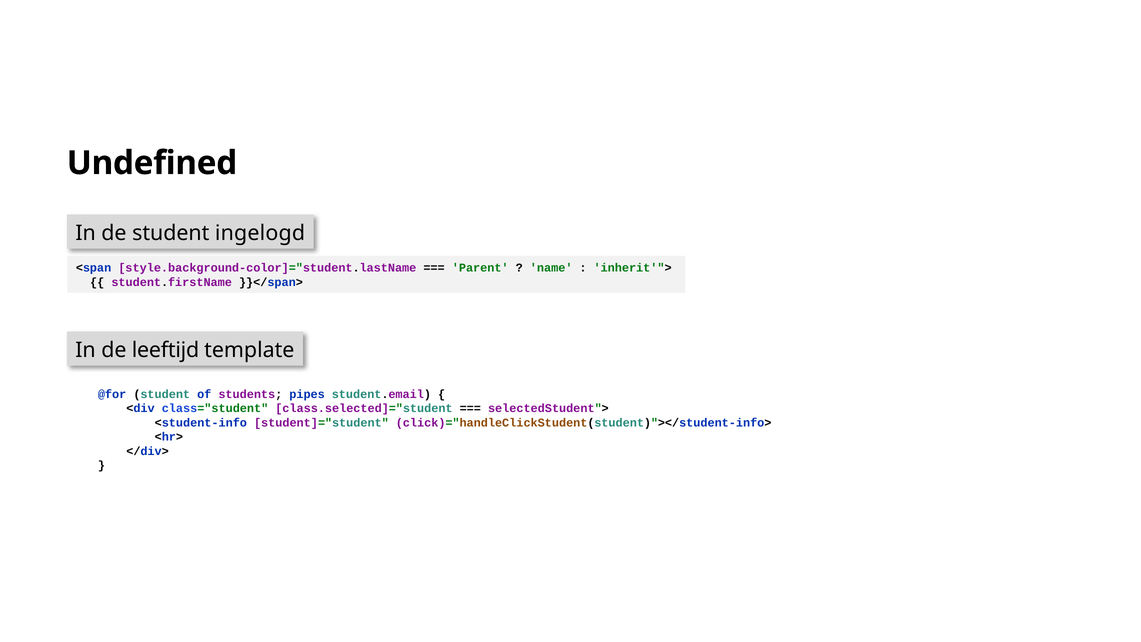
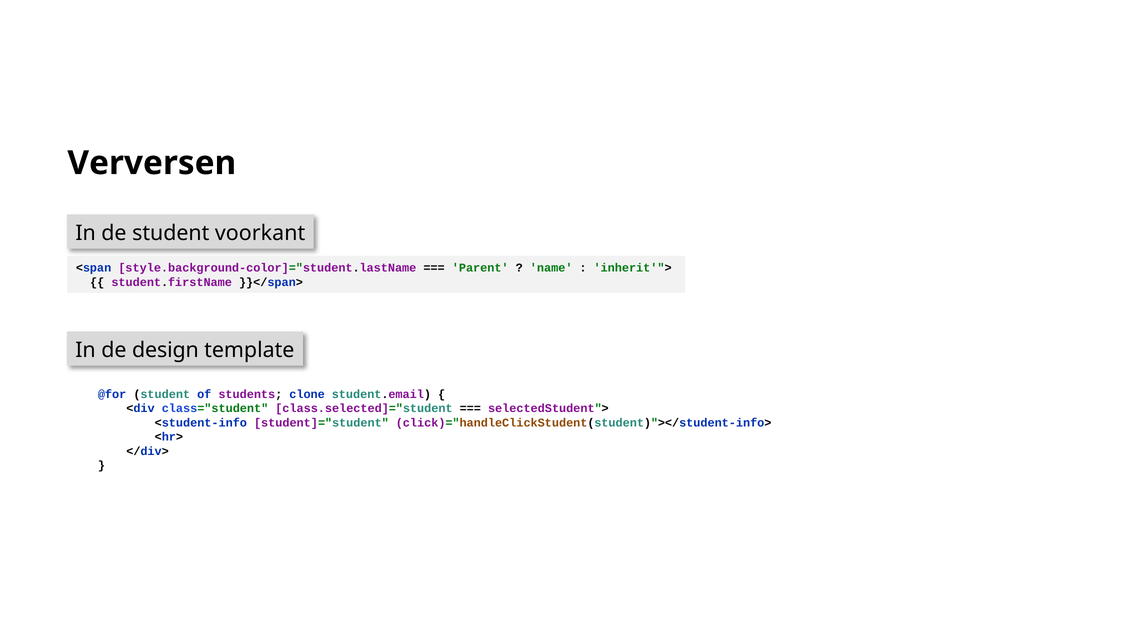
Undefined: Undefined -> Verversen
ingelogd: ingelogd -> voorkant
leeftijd: leeftijd -> design
pipes: pipes -> clone
